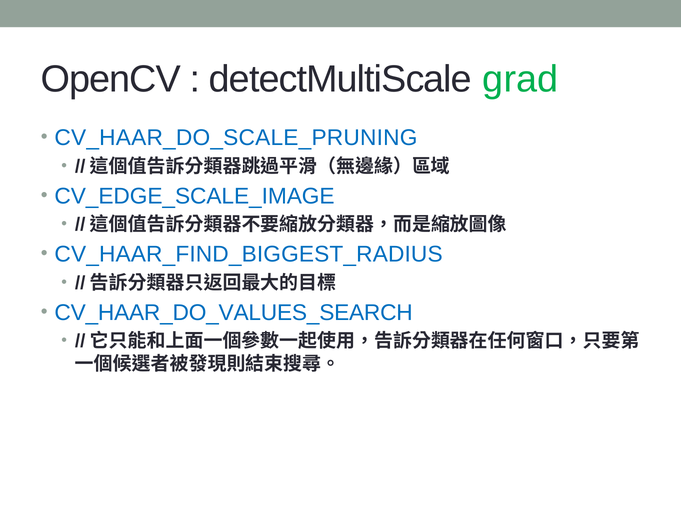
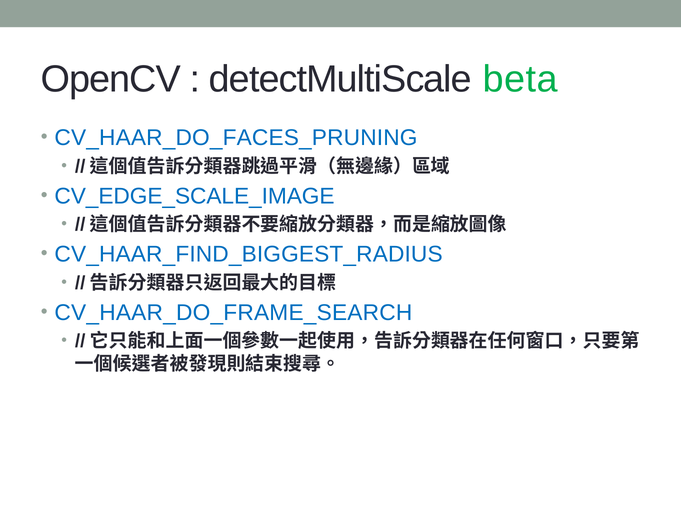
grad: grad -> beta
CV_HAAR_DO_SCALE_PRUNING: CV_HAAR_DO_SCALE_PRUNING -> CV_HAAR_DO_FACES_PRUNING
CV_HAAR_DO_VALUES_SEARCH: CV_HAAR_DO_VALUES_SEARCH -> CV_HAAR_DO_FRAME_SEARCH
